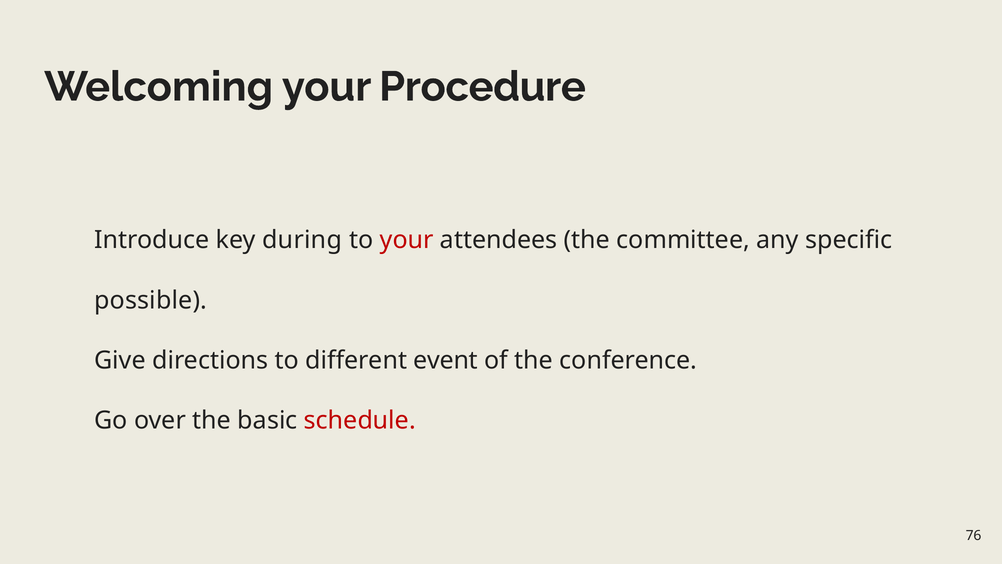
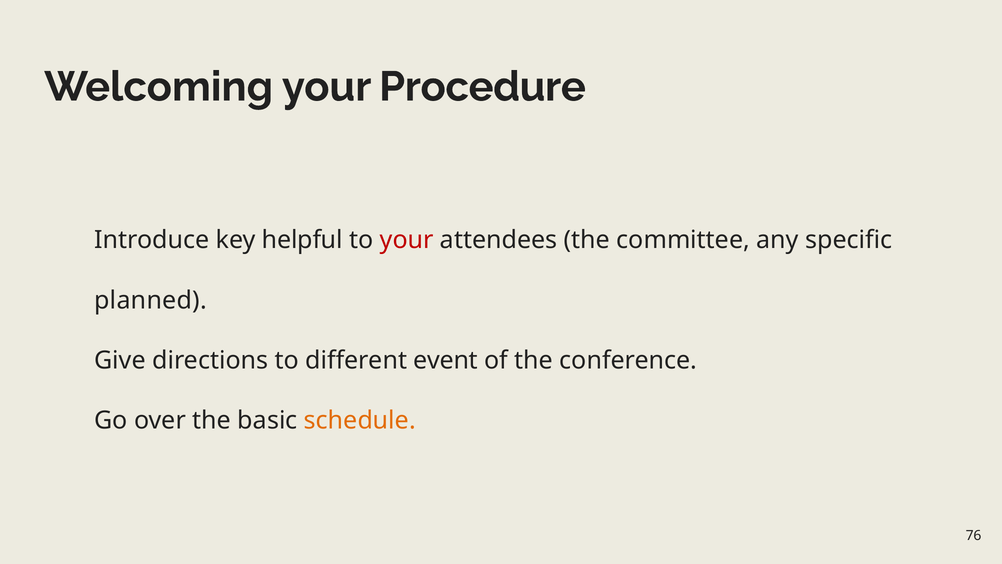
during: during -> helpful
possible: possible -> planned
schedule colour: red -> orange
